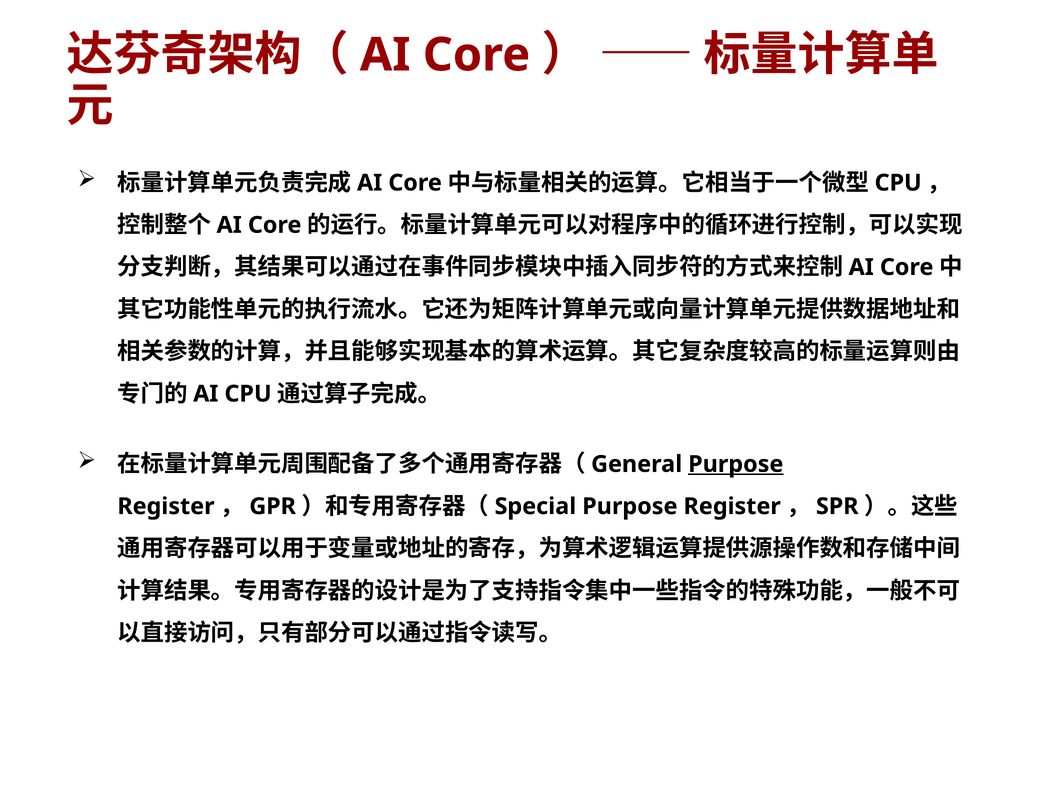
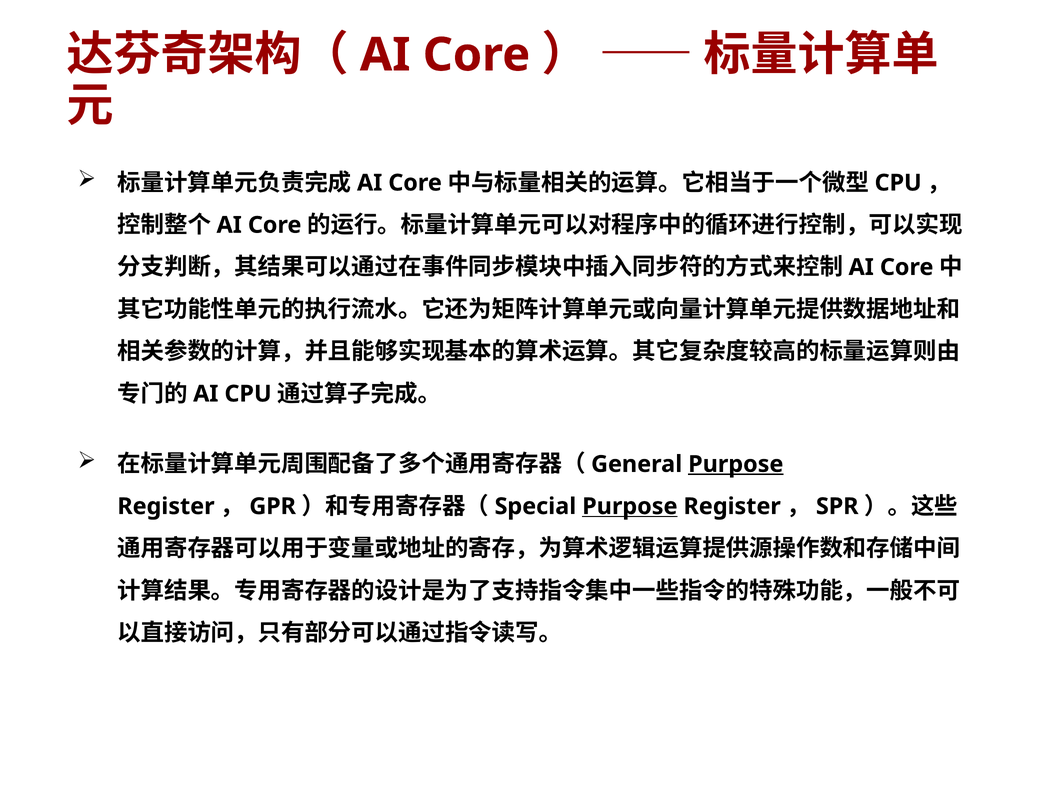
Purpose at (630, 506) underline: none -> present
